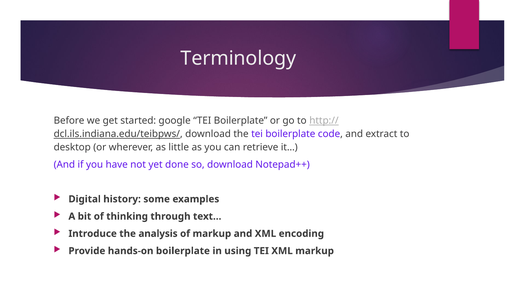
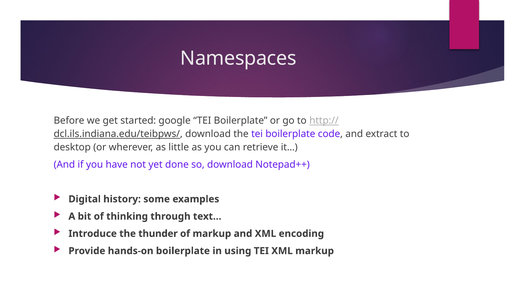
Terminology: Terminology -> Namespaces
analysis: analysis -> thunder
